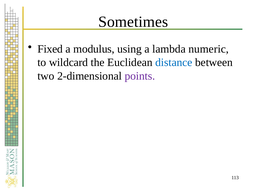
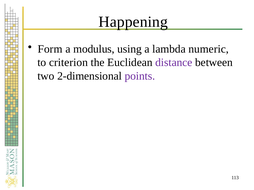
Sometimes: Sometimes -> Happening
Fixed: Fixed -> Form
wildcard: wildcard -> criterion
distance colour: blue -> purple
